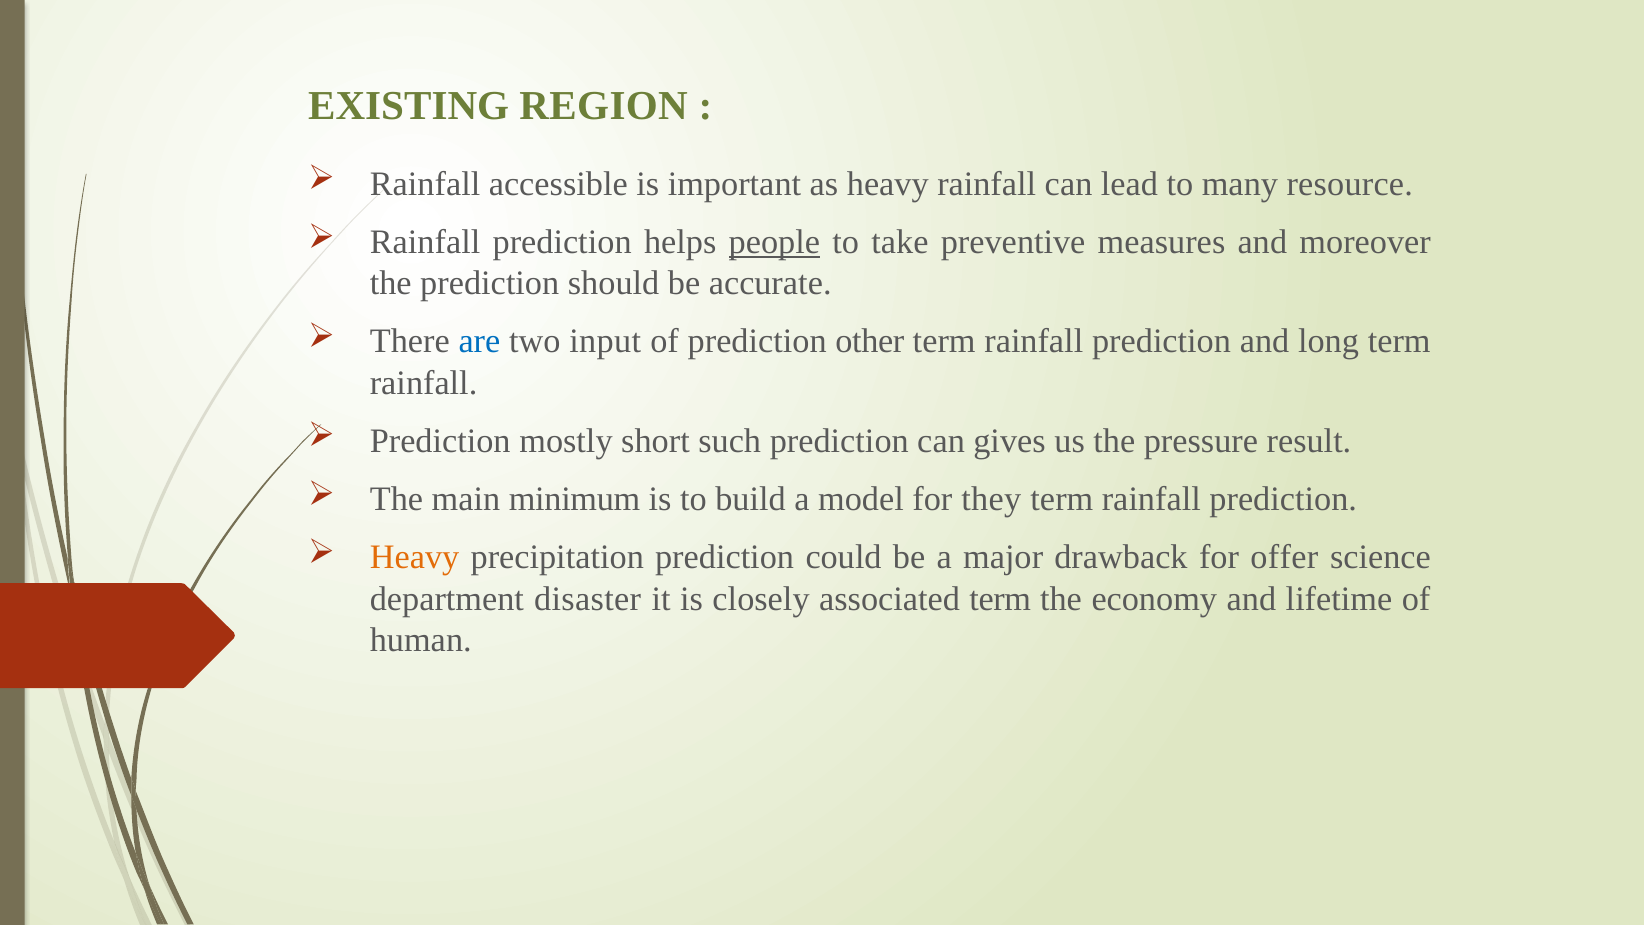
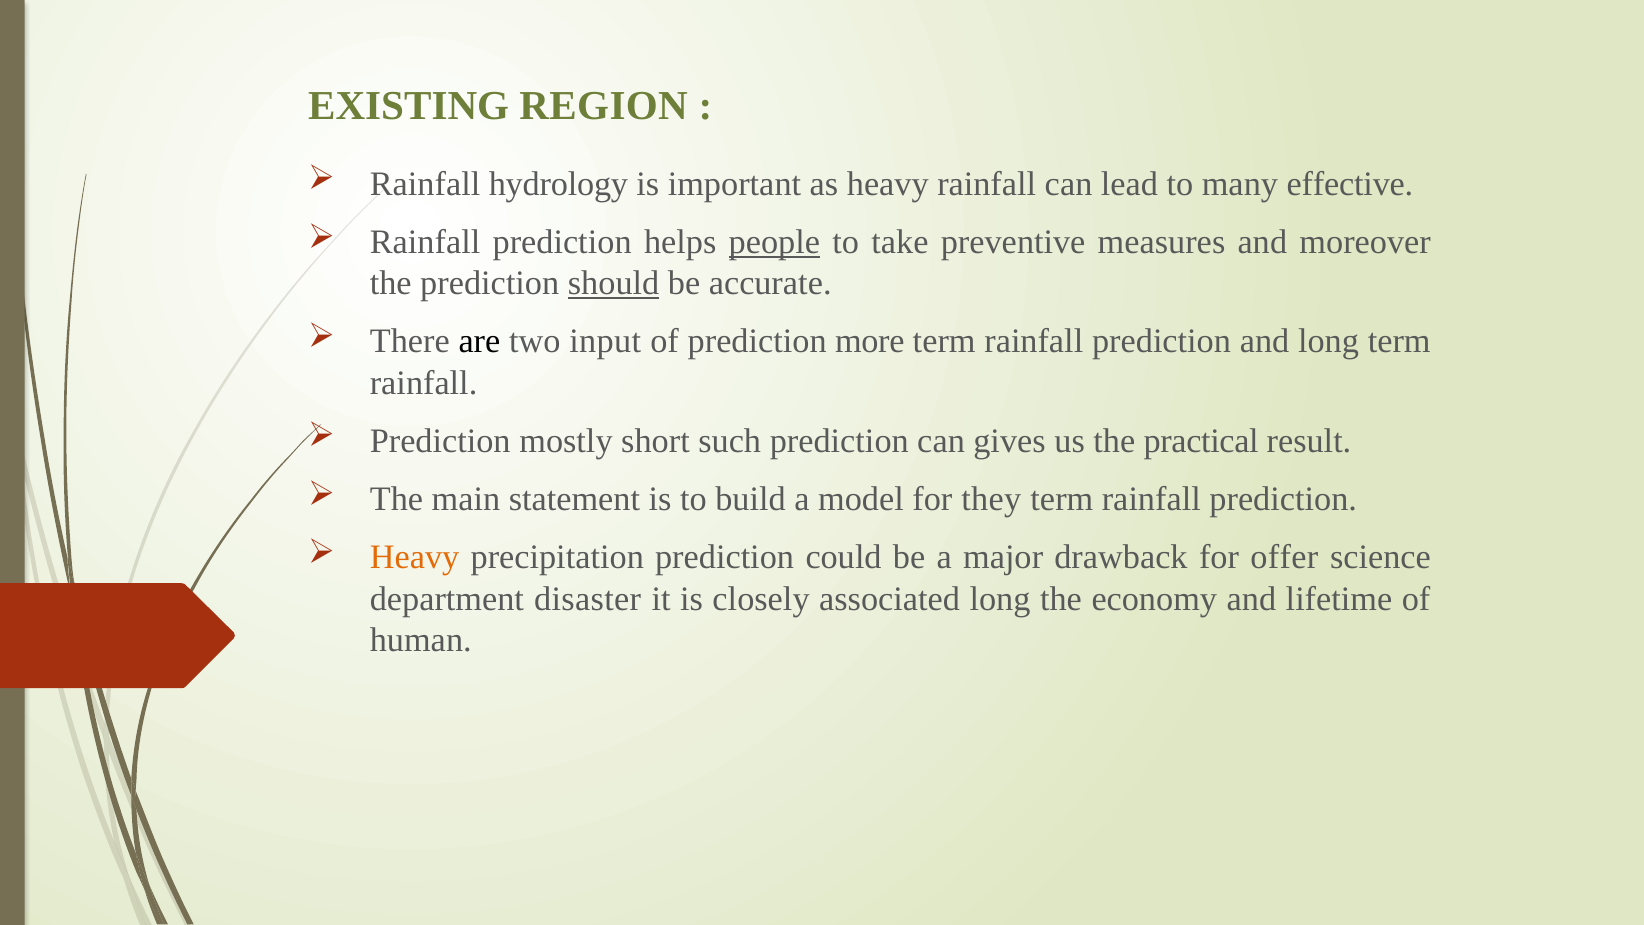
accessible: accessible -> hydrology
resource: resource -> effective
should underline: none -> present
are colour: blue -> black
other: other -> more
pressure: pressure -> practical
minimum: minimum -> statement
associated term: term -> long
